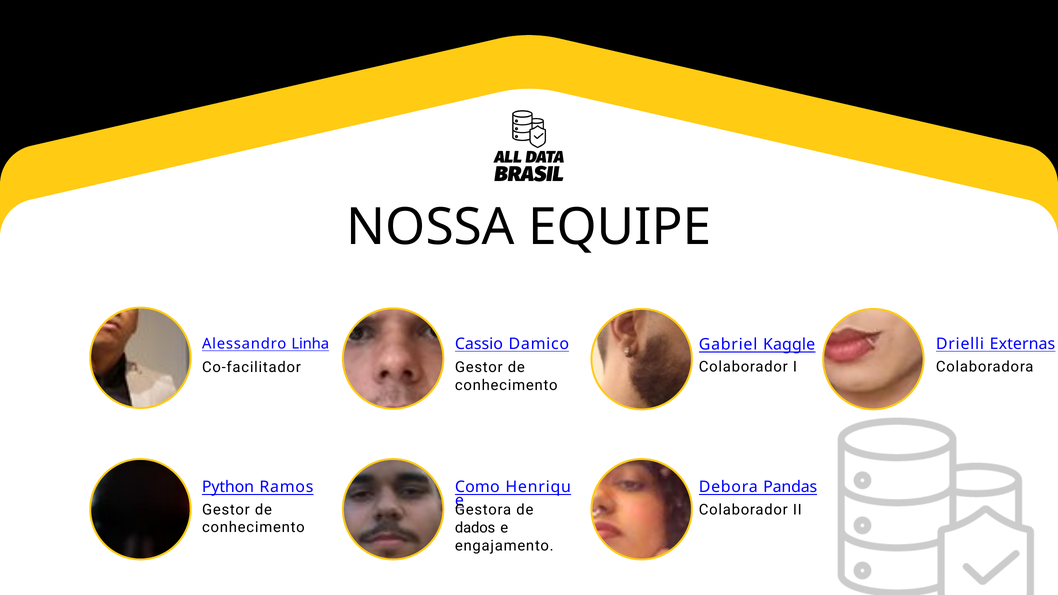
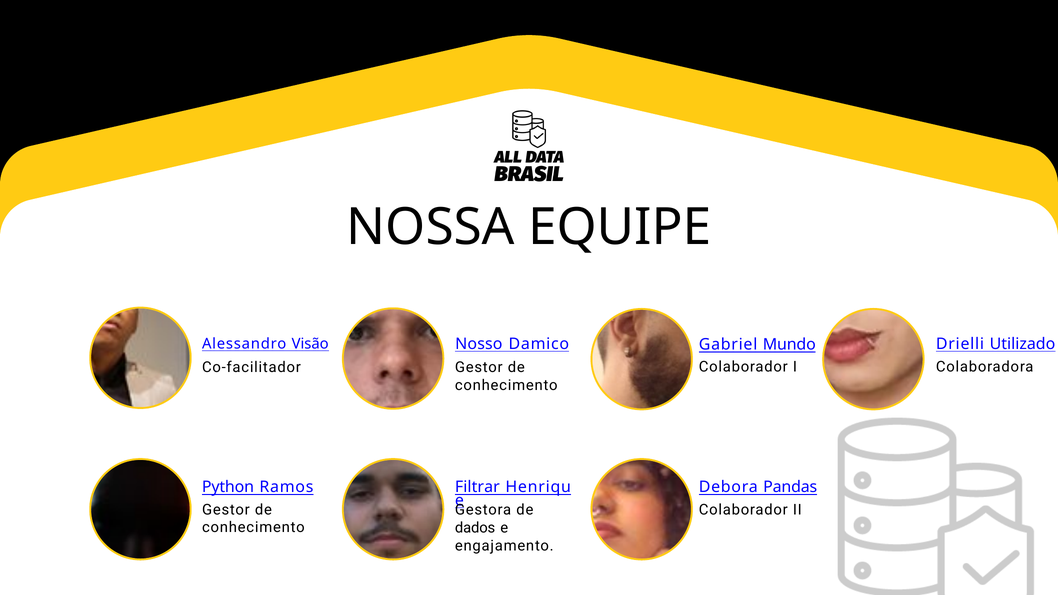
Cassio: Cassio -> Nosso
Externas: Externas -> Utilizado
Linha: Linha -> Visão
Kaggle: Kaggle -> Mundo
Como: Como -> Filtrar
